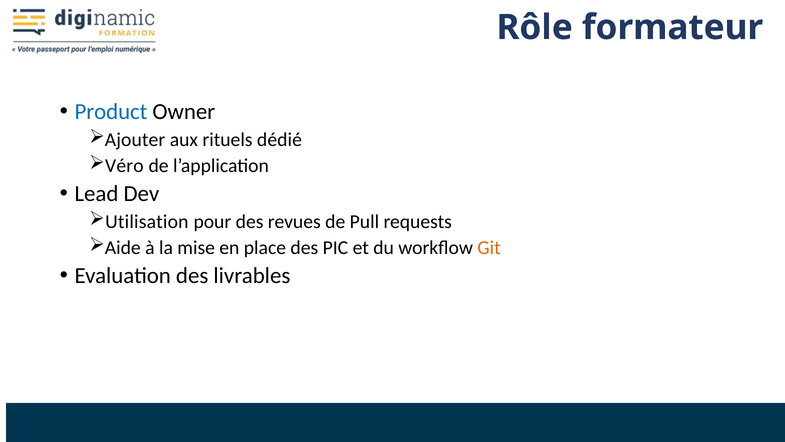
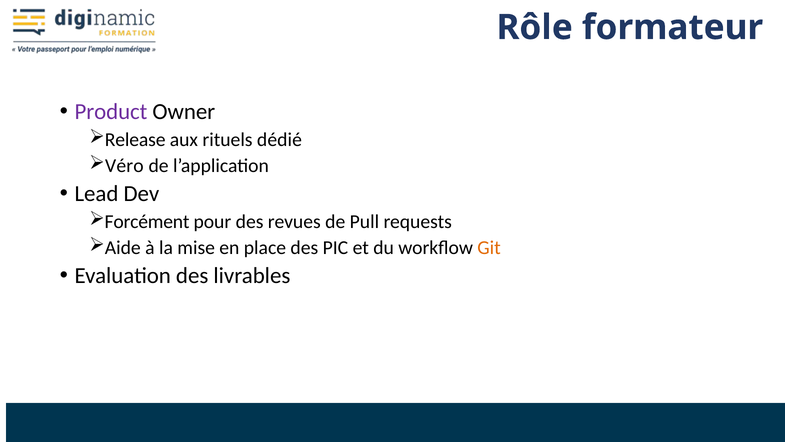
Product colour: blue -> purple
Ajouter: Ajouter -> Release
Utilisation: Utilisation -> Forcément
